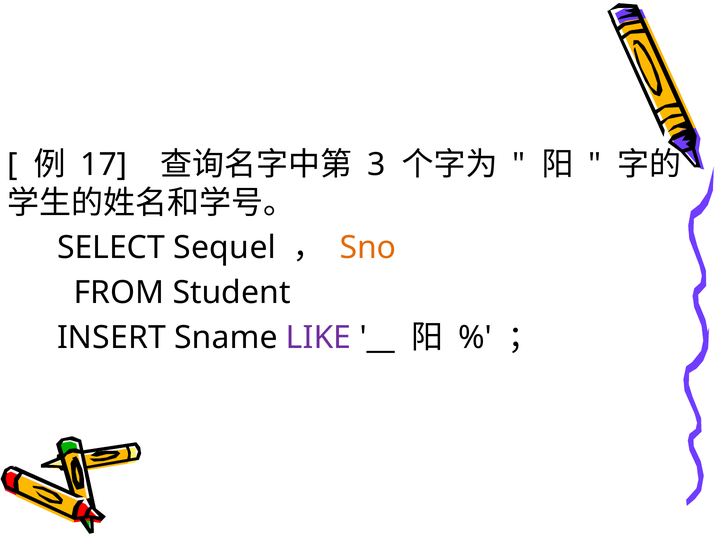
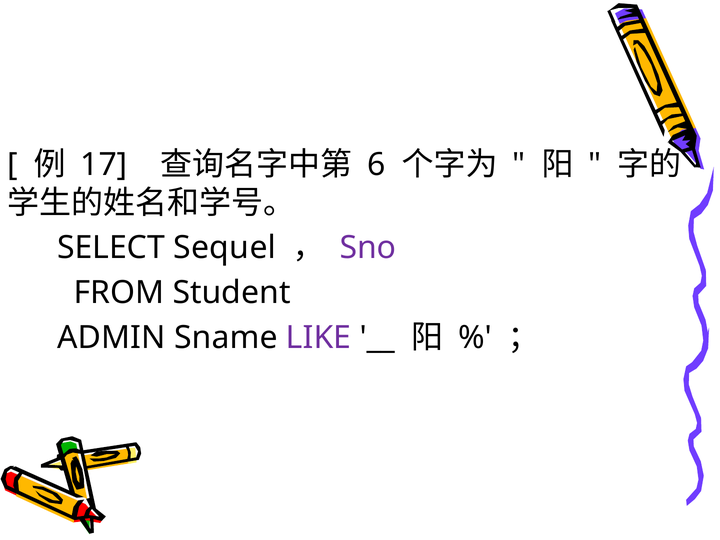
3: 3 -> 6
Sno colour: orange -> purple
INSERT: INSERT -> ADMIN
